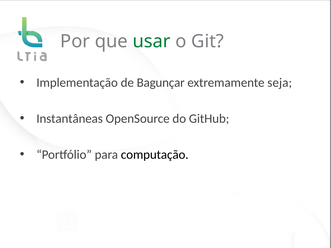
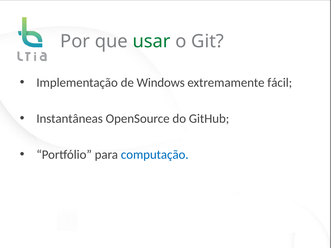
Bagunçar: Bagunçar -> Windows
seja: seja -> fácil
computação colour: black -> blue
